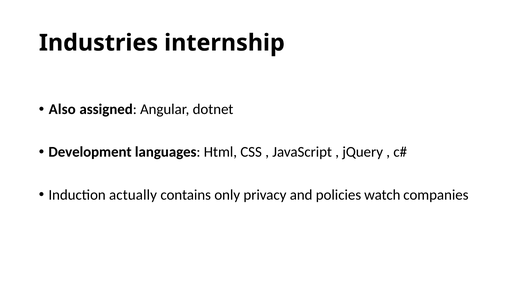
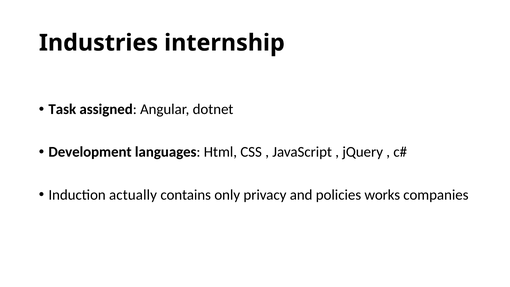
Also: Also -> Task
watch: watch -> works
